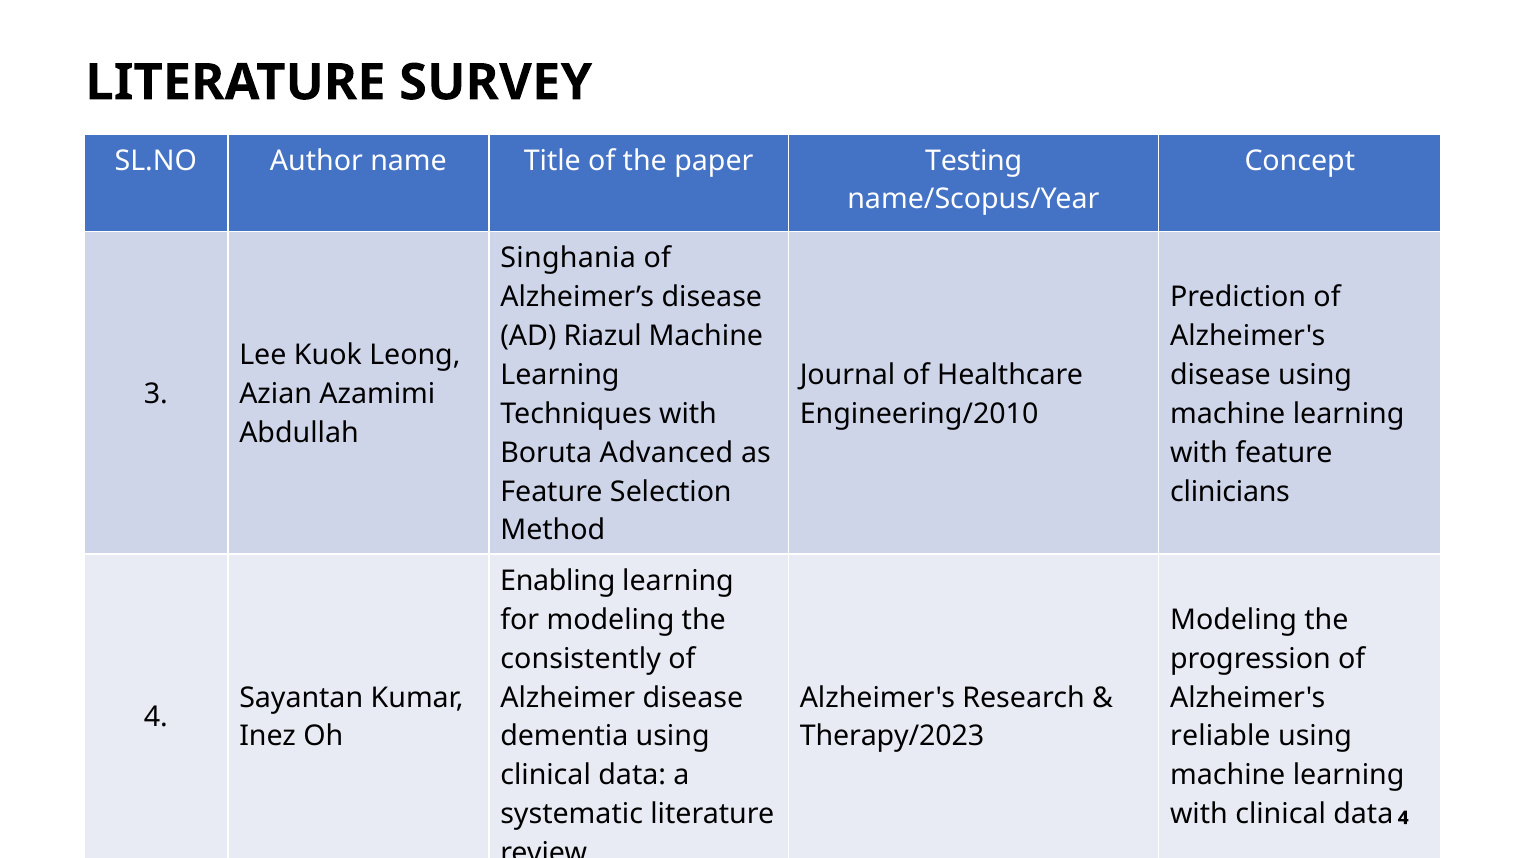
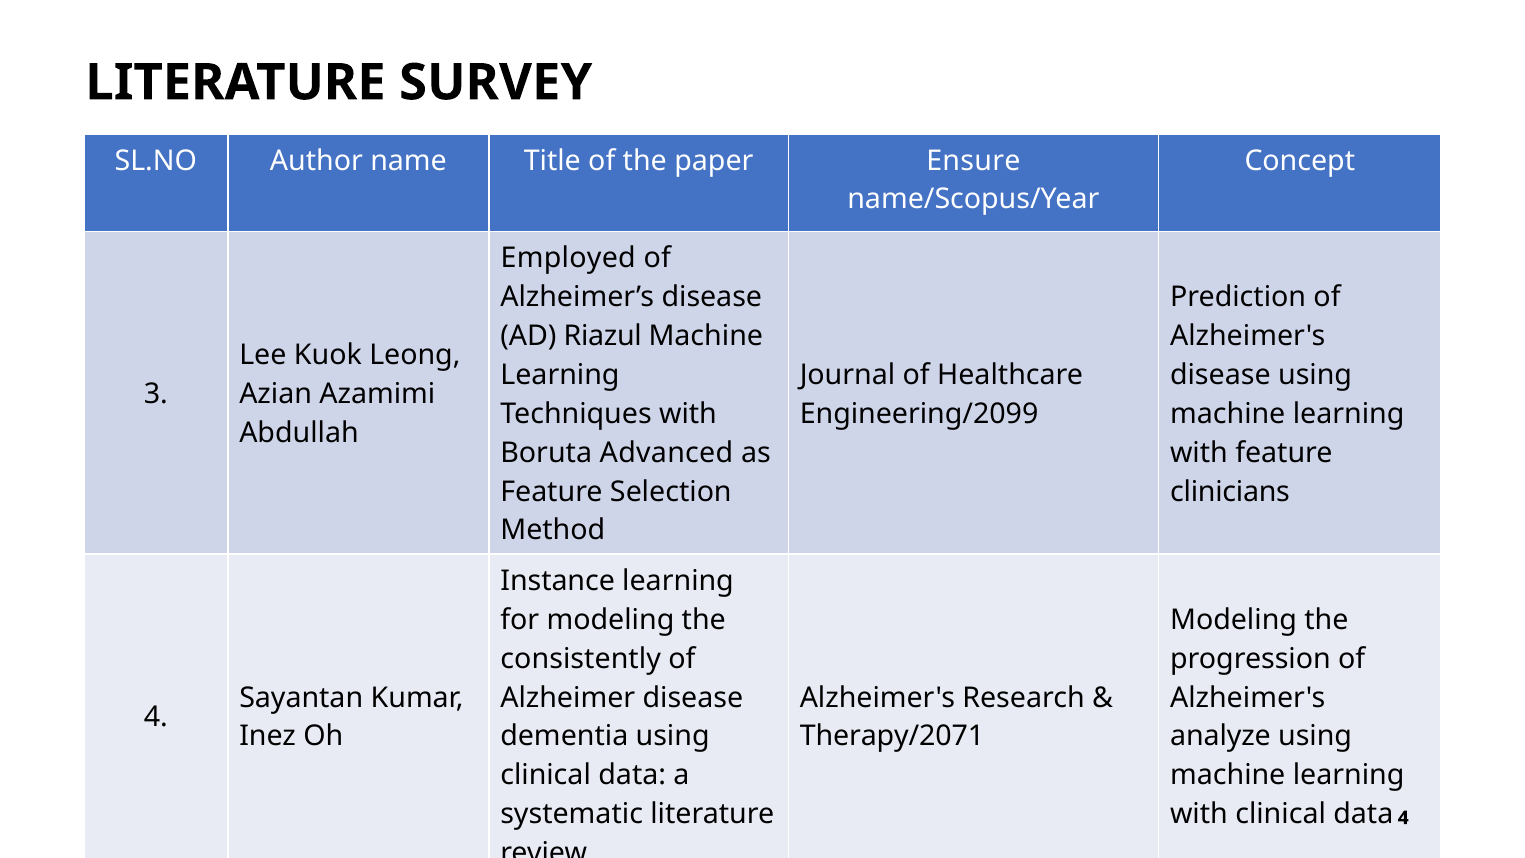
Testing: Testing -> Ensure
Singhania: Singhania -> Employed
Engineering/2010: Engineering/2010 -> Engineering/2099
Enabling: Enabling -> Instance
Therapy/2023: Therapy/2023 -> Therapy/2071
reliable: reliable -> analyze
